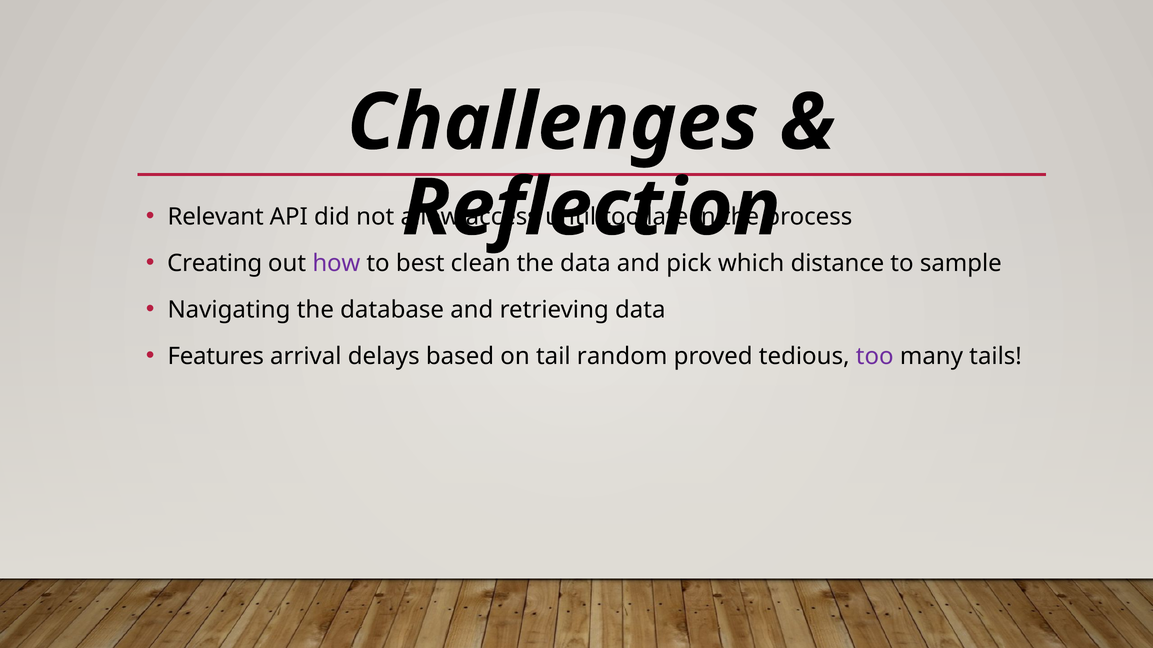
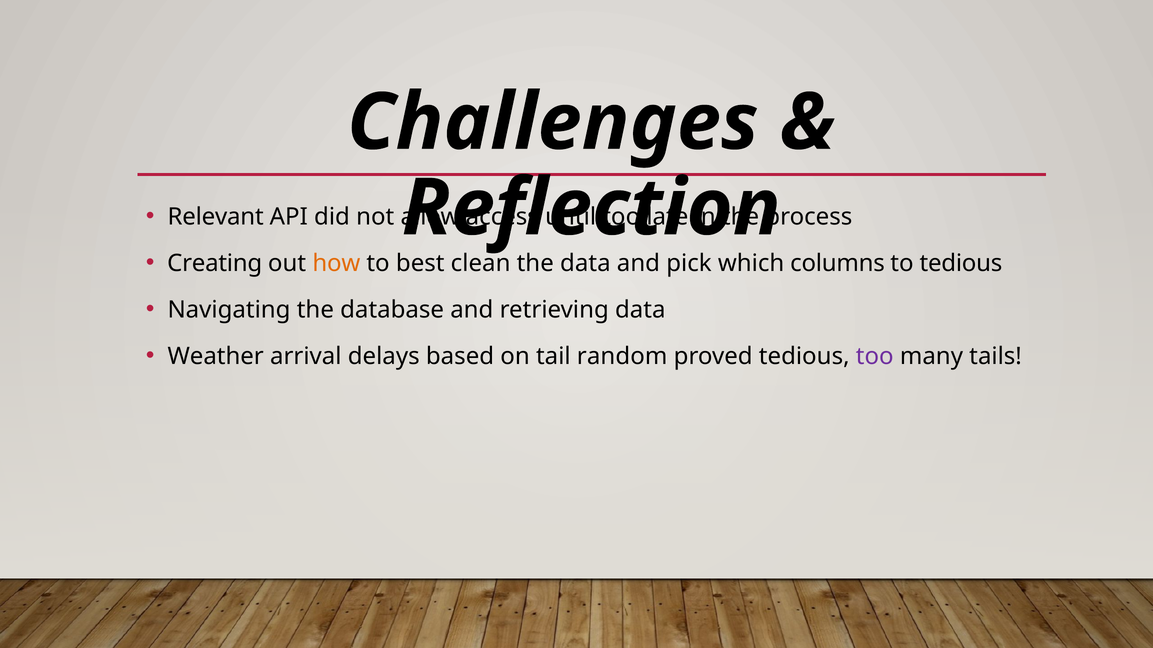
how colour: purple -> orange
distance: distance -> columns
to sample: sample -> tedious
Features: Features -> Weather
